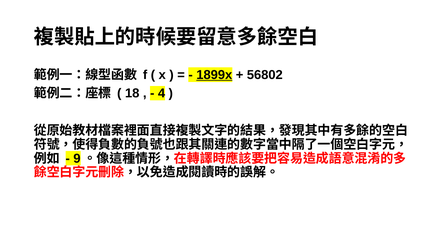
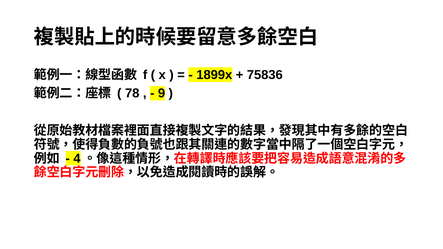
1899x underline: present -> none
56802: 56802 -> 75836
18: 18 -> 78
4: 4 -> 9
9: 9 -> 4
